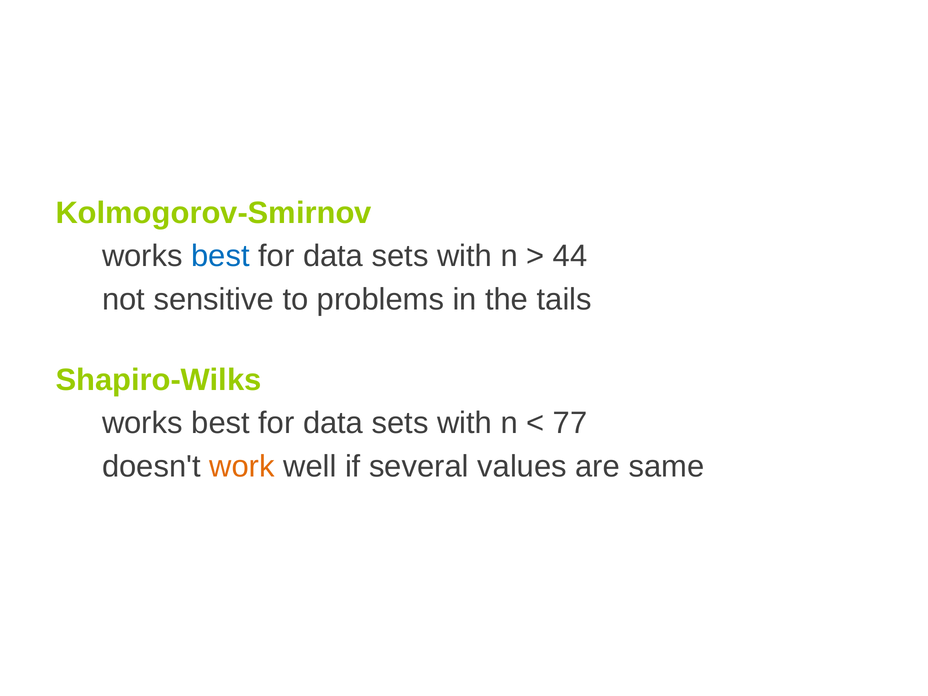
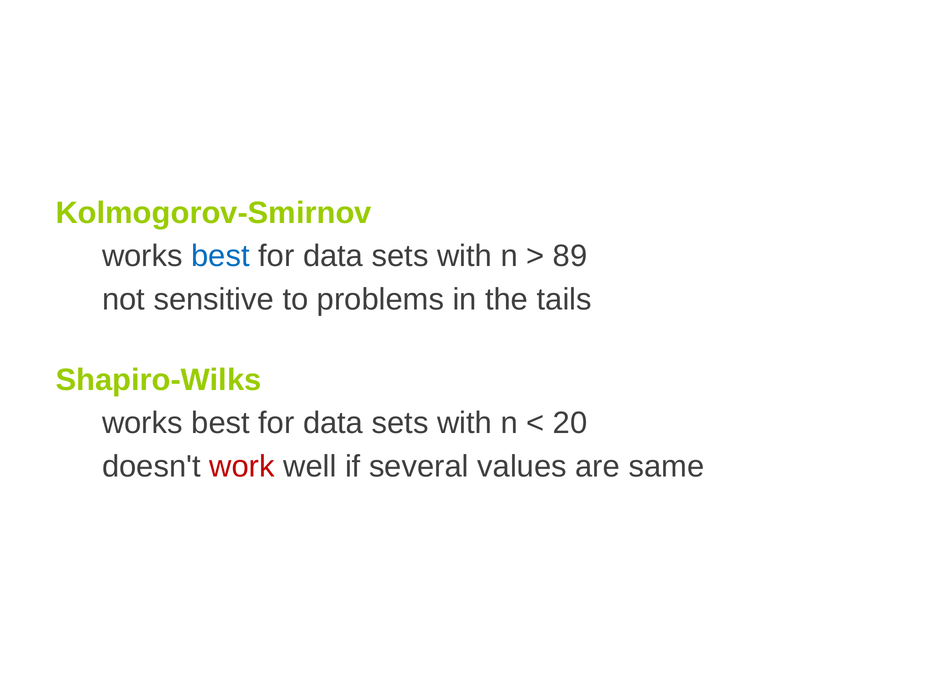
44: 44 -> 89
77: 77 -> 20
work colour: orange -> red
